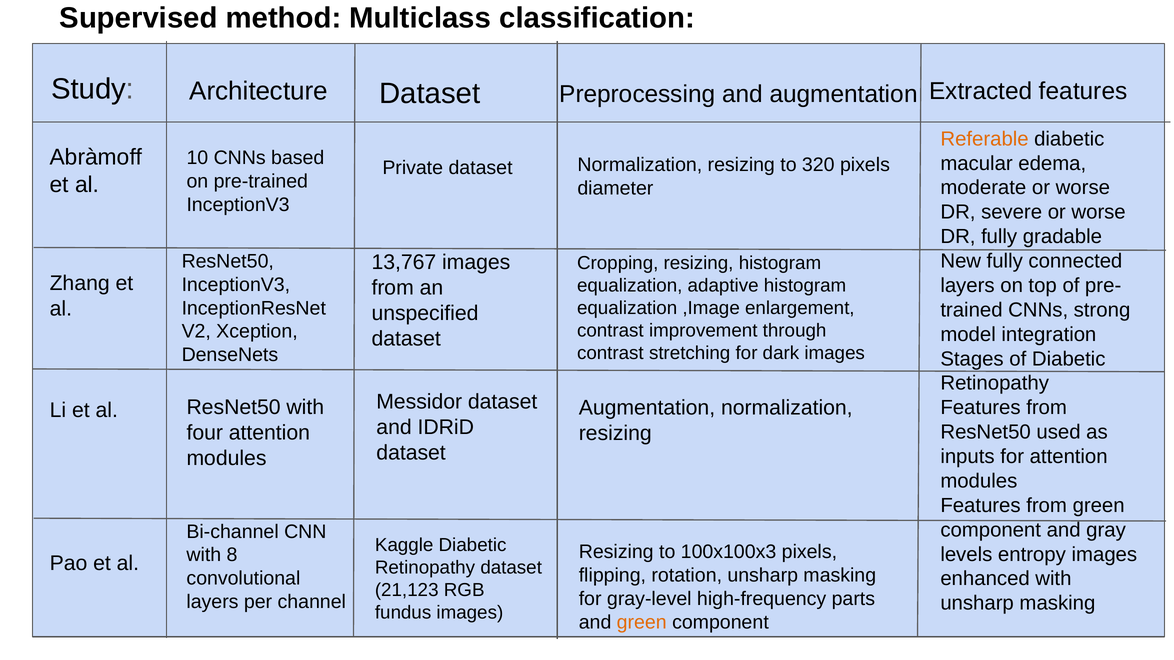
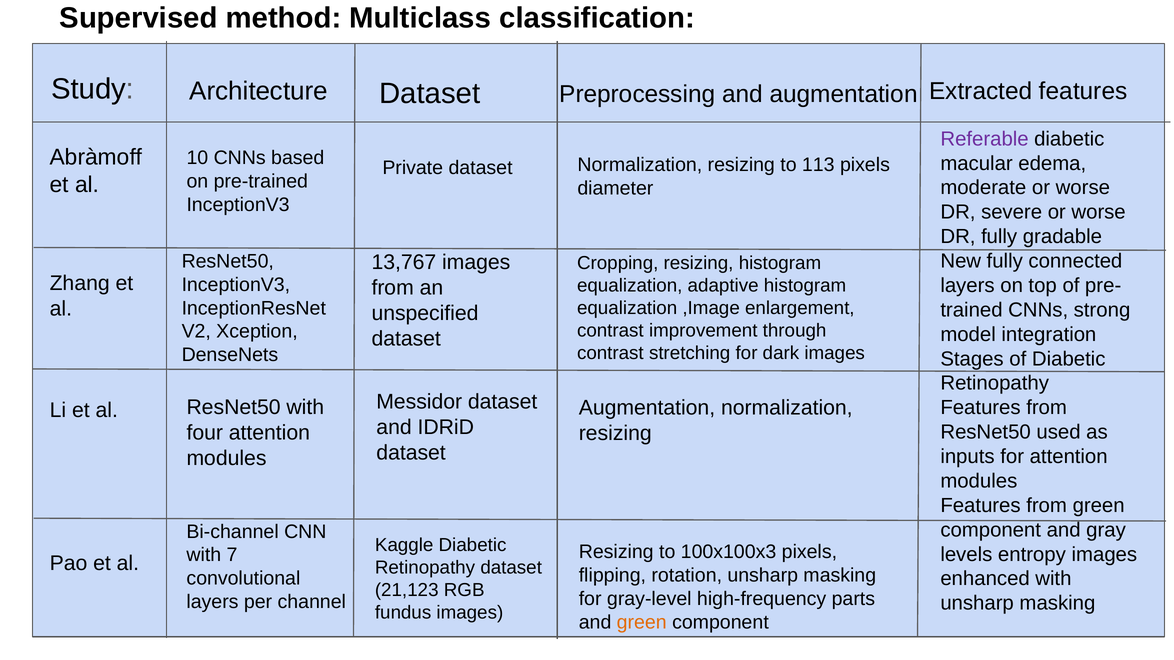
Referable colour: orange -> purple
320: 320 -> 113
8: 8 -> 7
